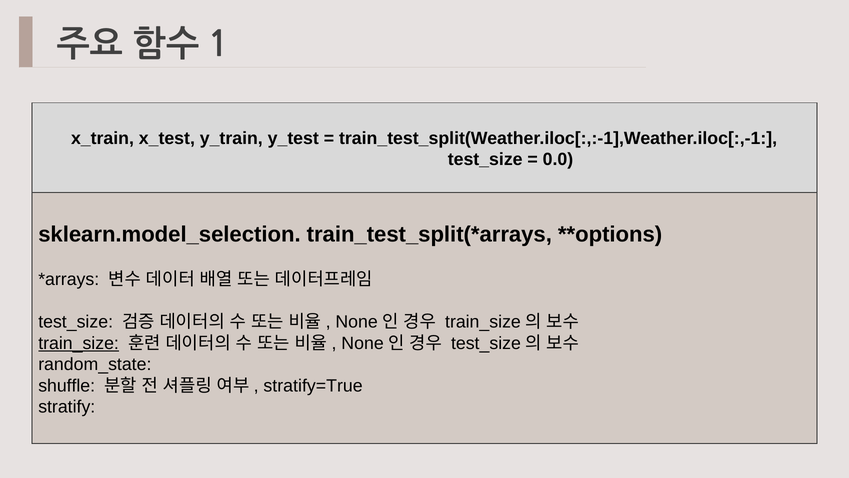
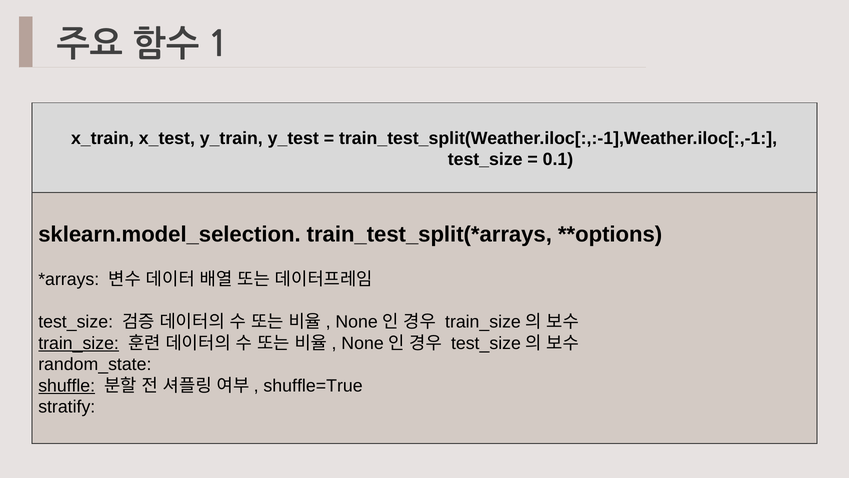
0.0: 0.0 -> 0.1
shuffle underline: none -> present
stratify=True: stratify=True -> shuffle=True
